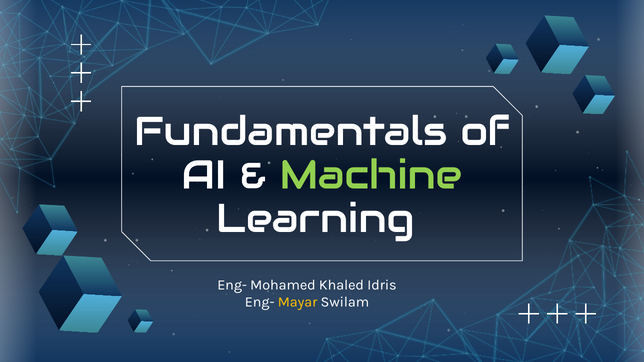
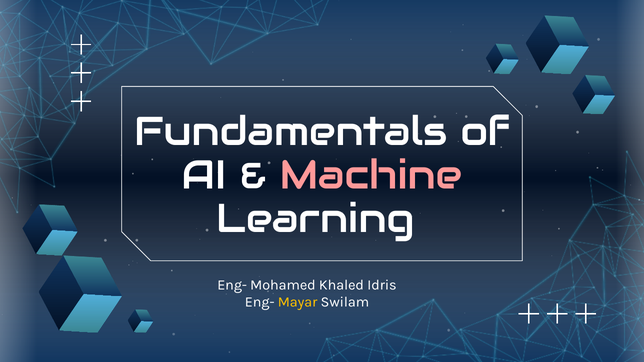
Machine colour: light green -> pink
